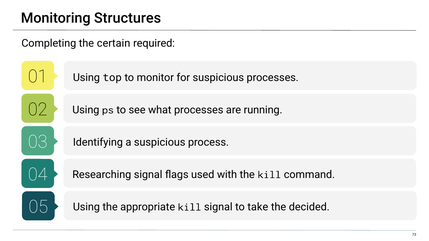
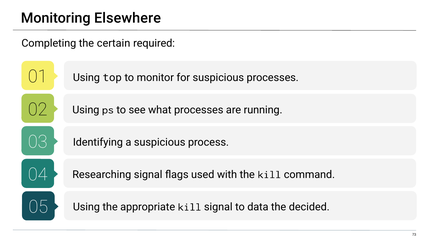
Structures: Structures -> Elsewhere
take: take -> data
